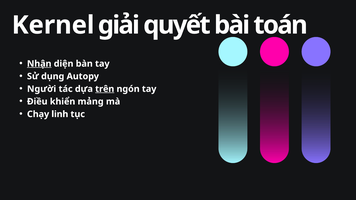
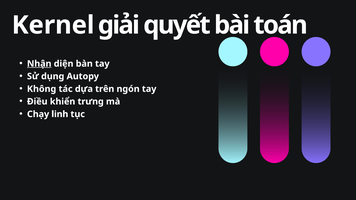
Người: Người -> Không
trên underline: present -> none
mảng: mảng -> trưng
